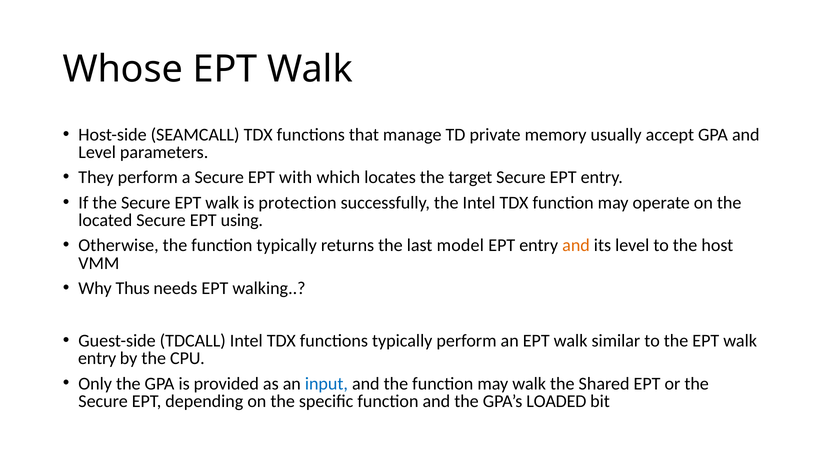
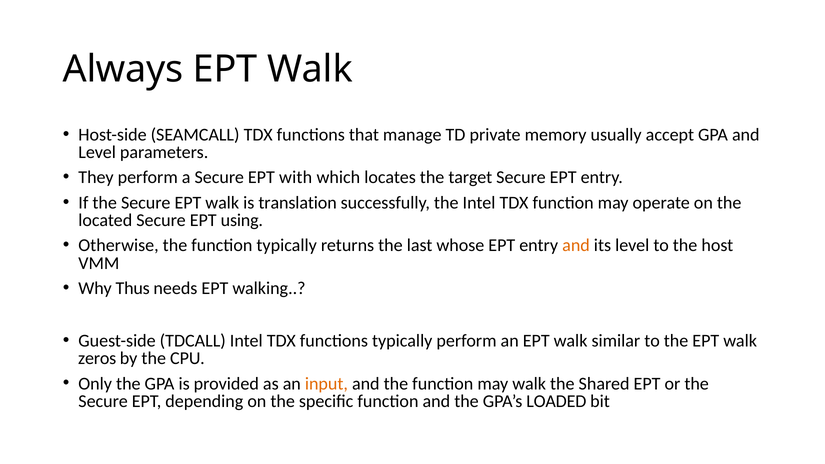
Whose: Whose -> Always
protection: protection -> translation
model: model -> whose
entry at (97, 358): entry -> zeros
input colour: blue -> orange
